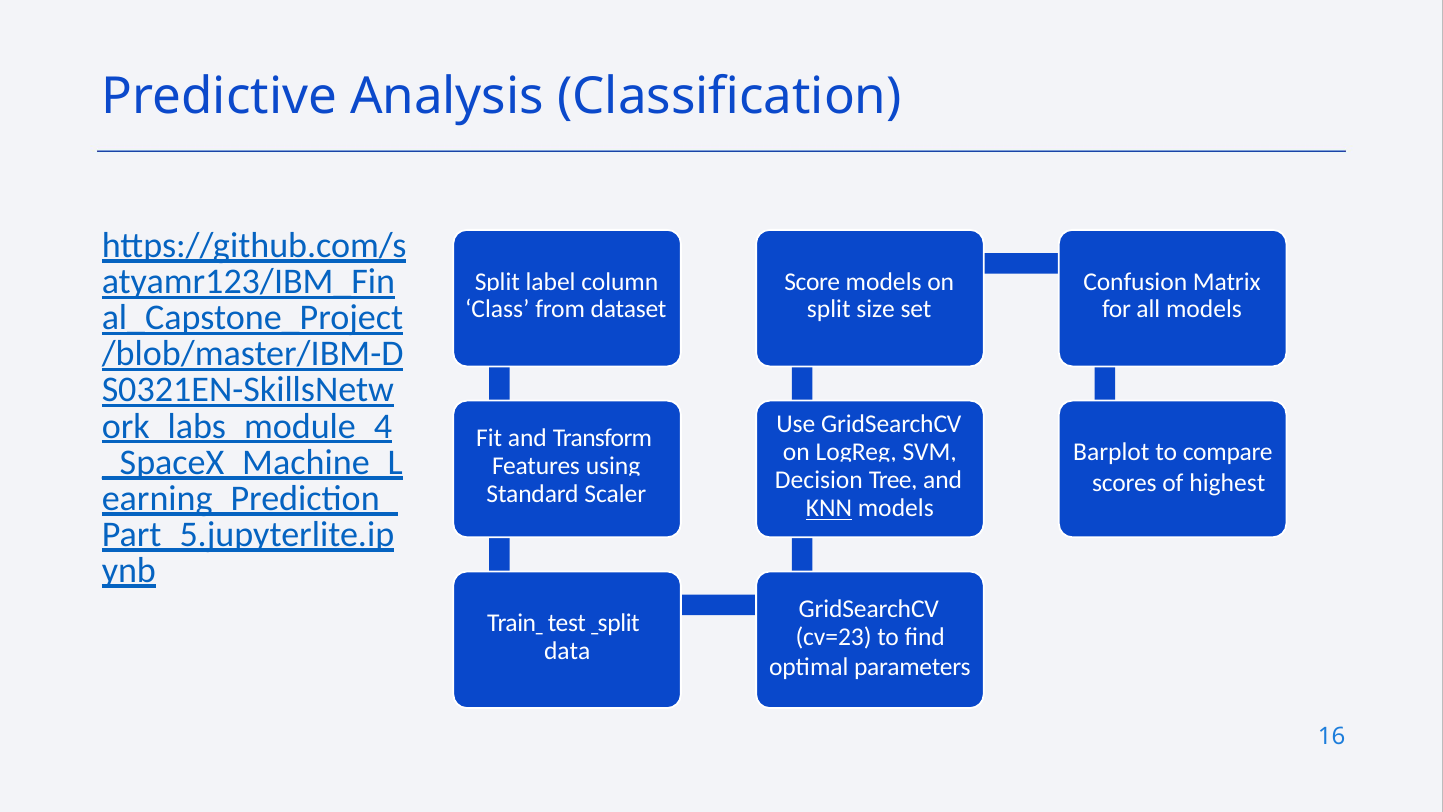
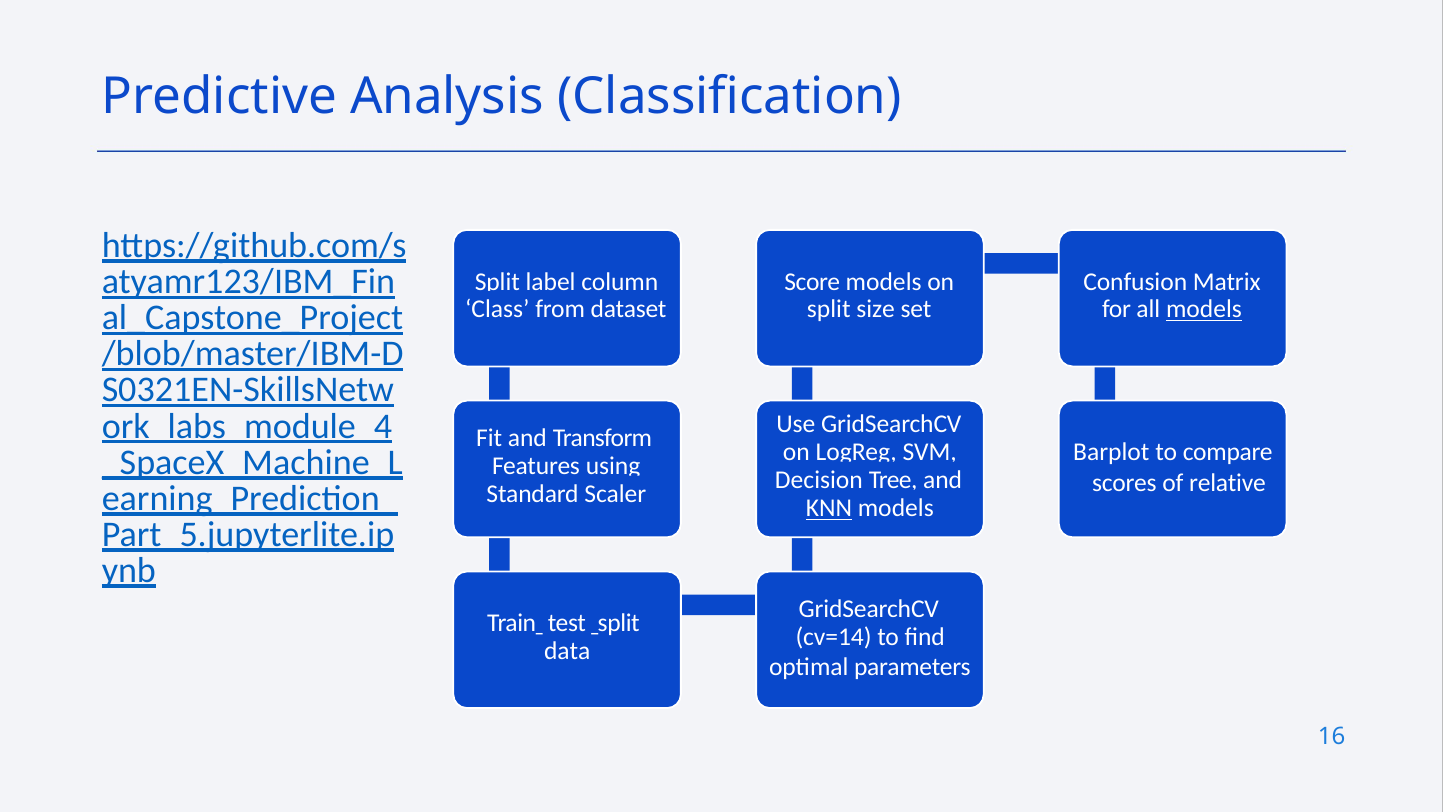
models at (1204, 309) underline: none -> present
highest: highest -> relative
cv=23: cv=23 -> cv=14
